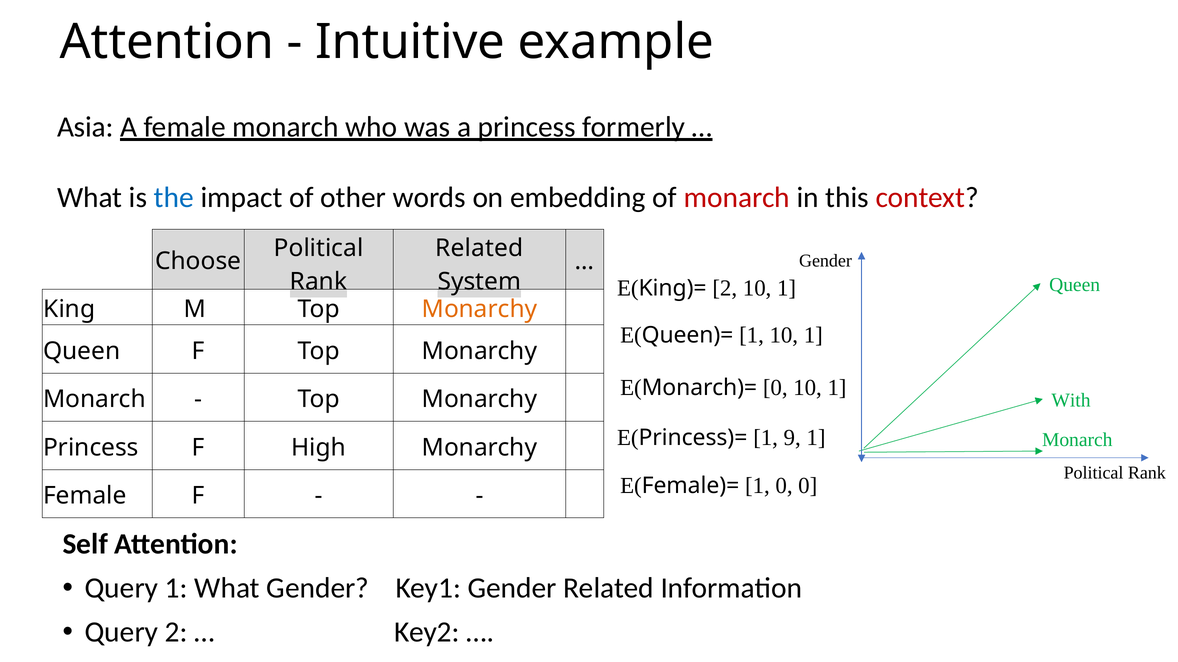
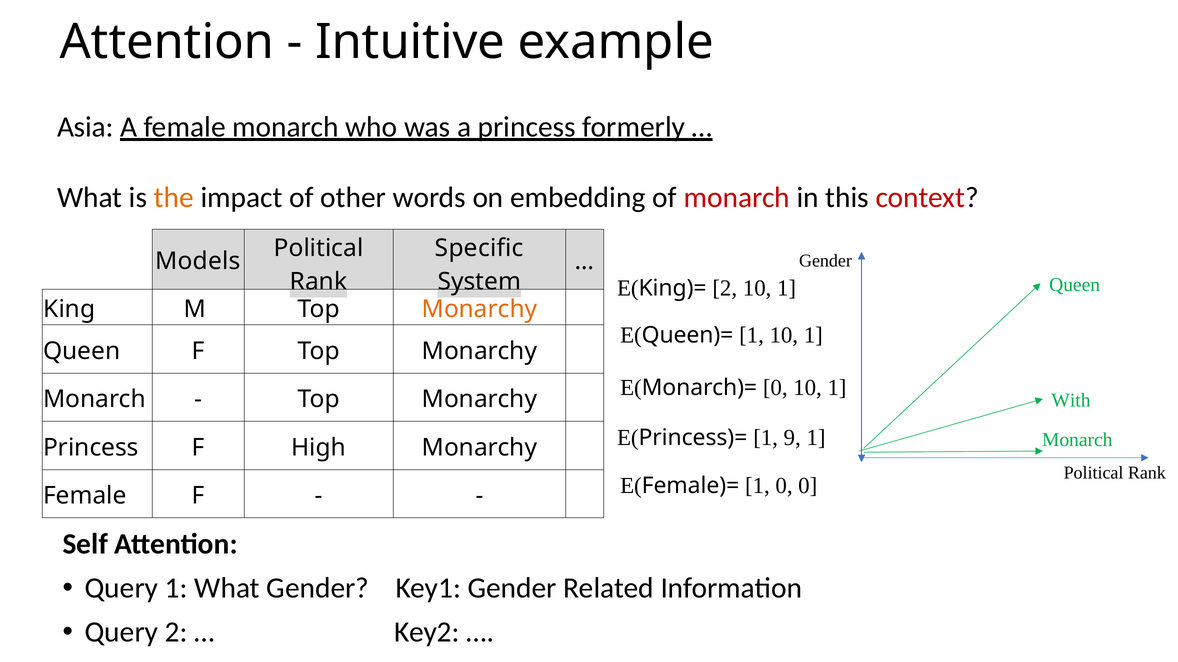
the colour: blue -> orange
Related at (479, 249): Related -> Specific
Choose: Choose -> Models
